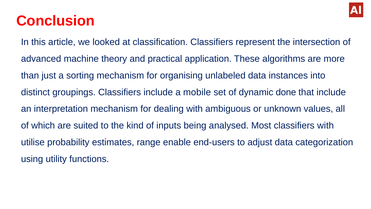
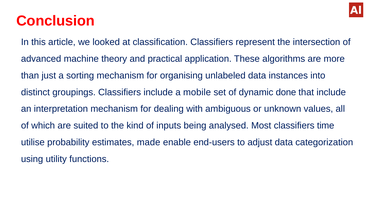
classifiers with: with -> time
range: range -> made
